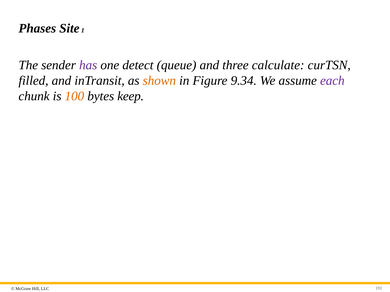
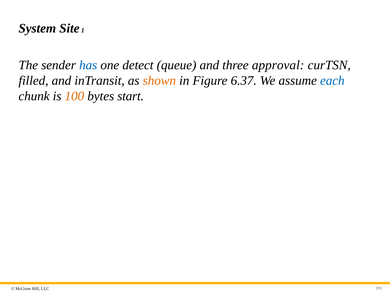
Phases: Phases -> System
has colour: purple -> blue
calculate: calculate -> approval
9.34: 9.34 -> 6.37
each colour: purple -> blue
keep: keep -> start
